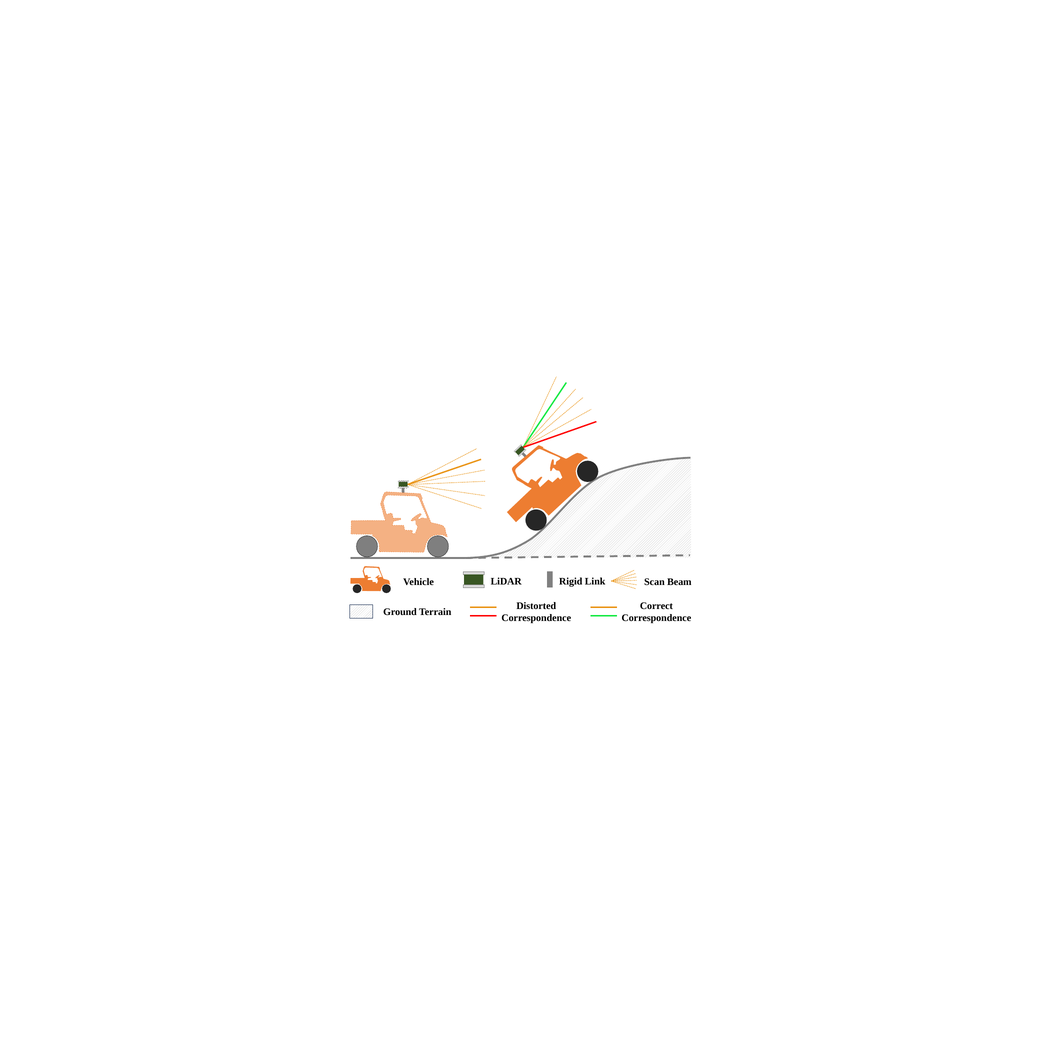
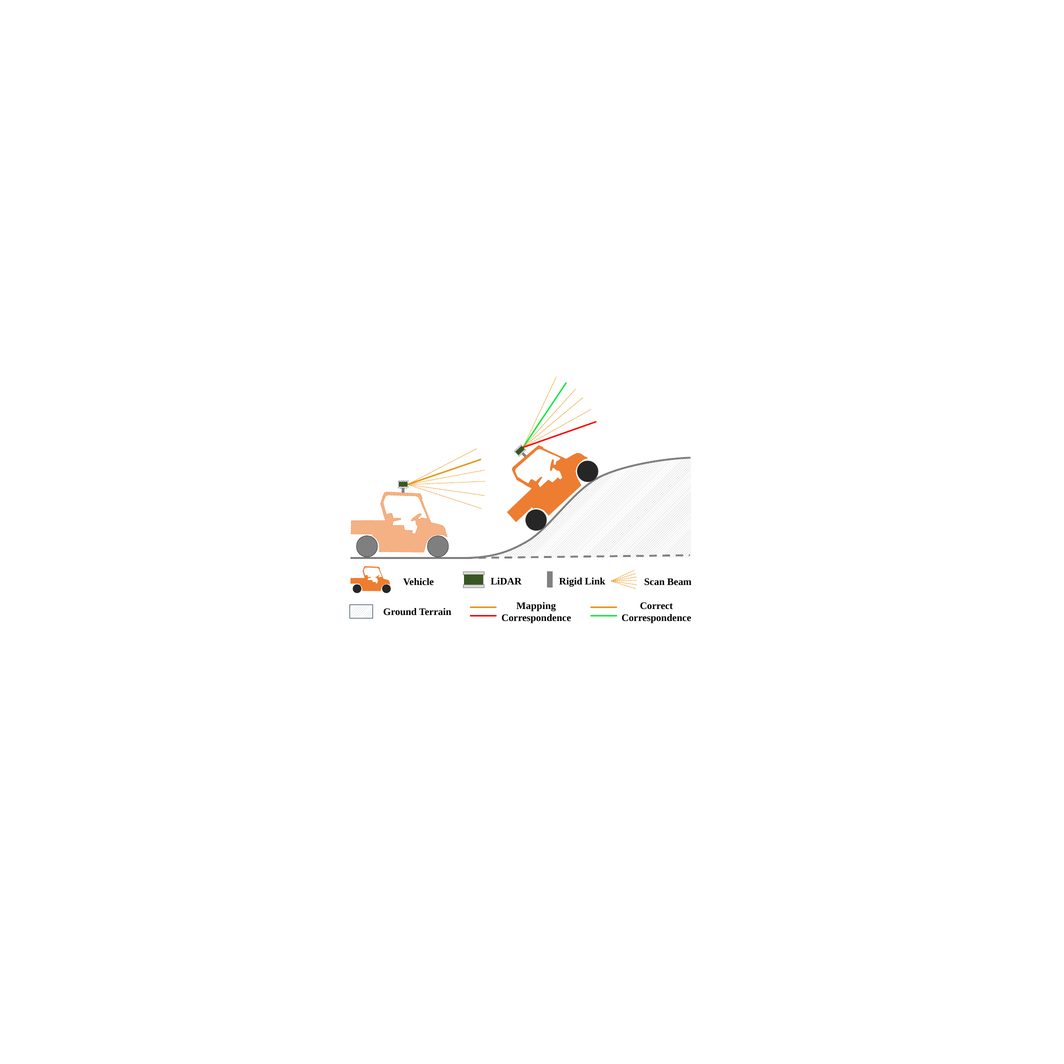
Distorted: Distorted -> Mapping
